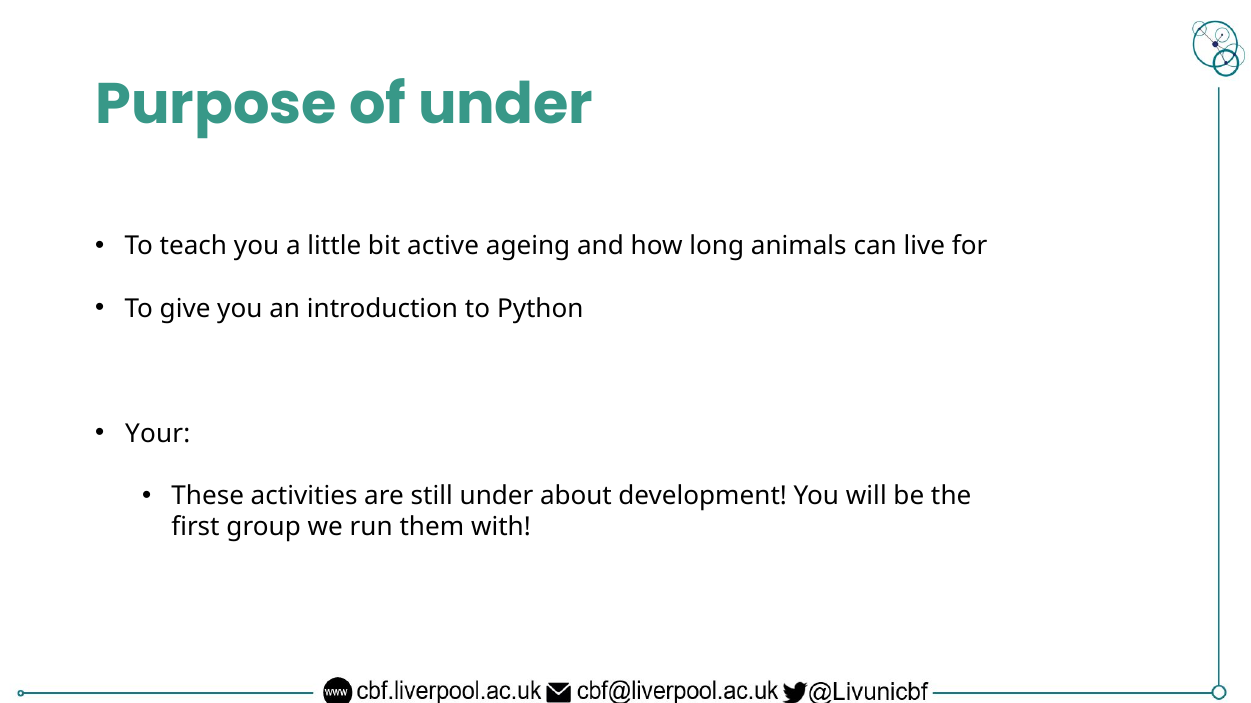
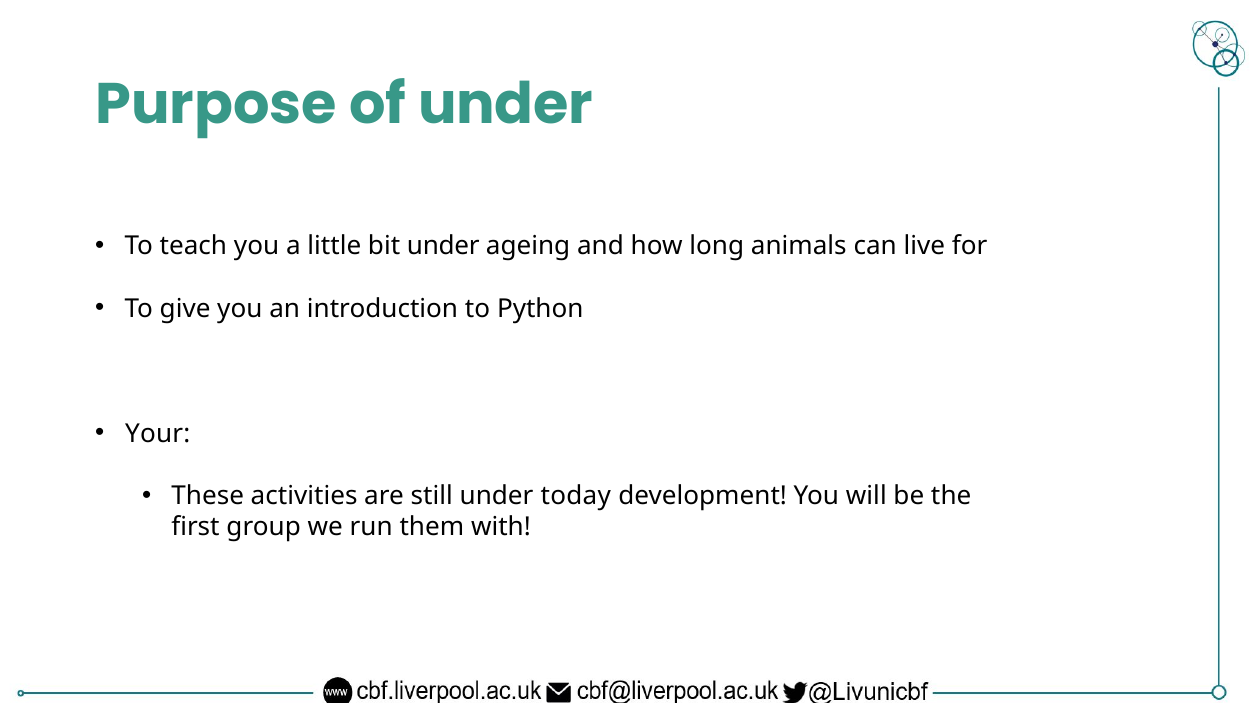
bit active: active -> under
about: about -> today
